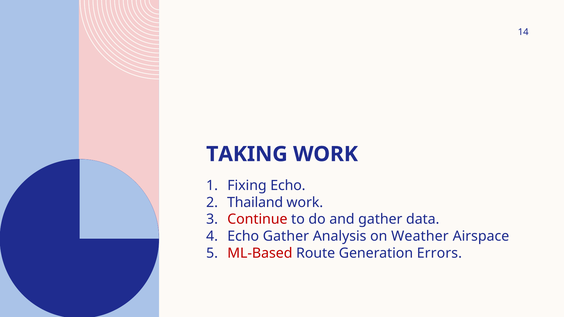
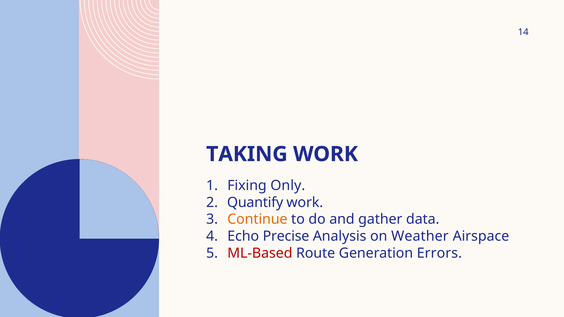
Fixing Echo: Echo -> Only
Thailand: Thailand -> Quantify
Continue colour: red -> orange
Echo Gather: Gather -> Precise
